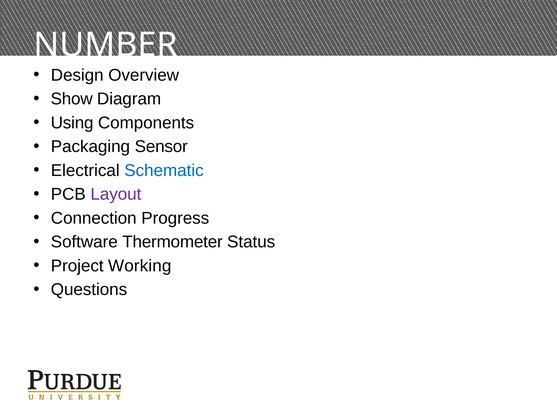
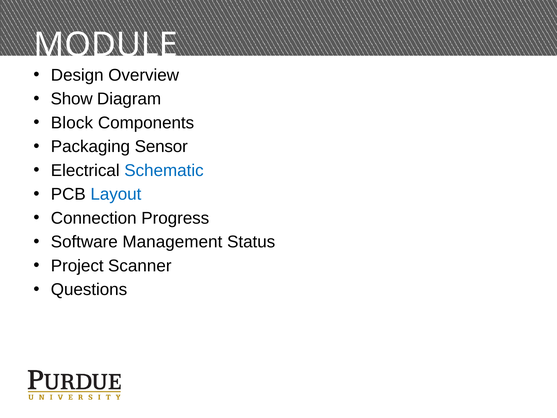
NUMBER: NUMBER -> MODULE
Using: Using -> Block
Layout colour: purple -> blue
Thermometer: Thermometer -> Management
Working: Working -> Scanner
